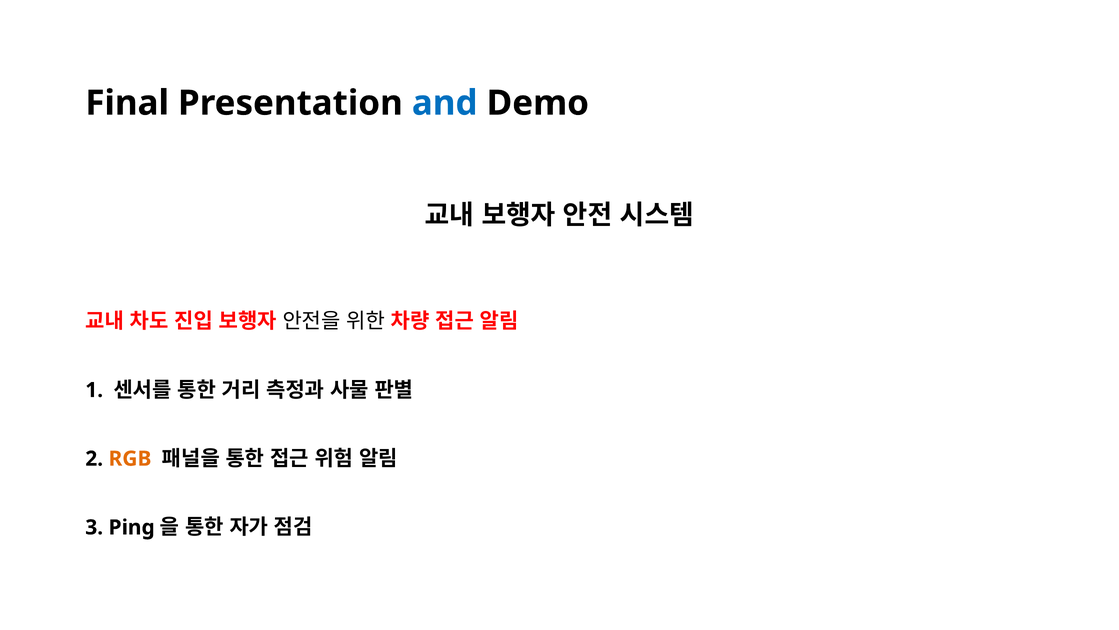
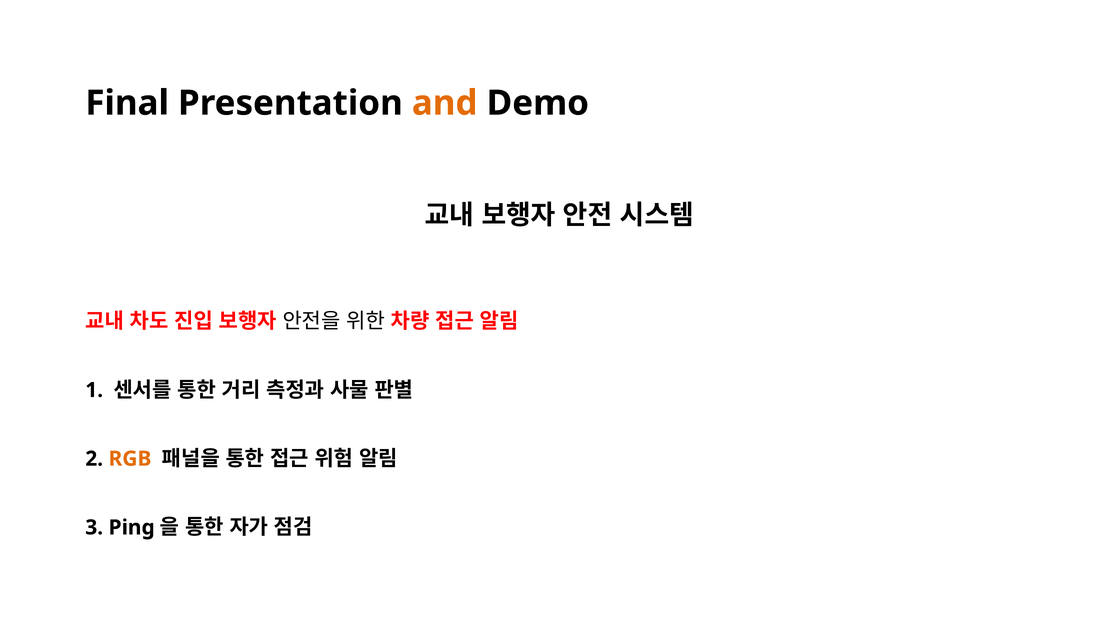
and colour: blue -> orange
